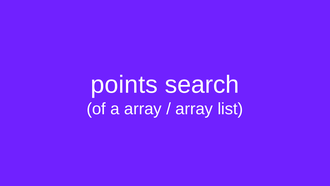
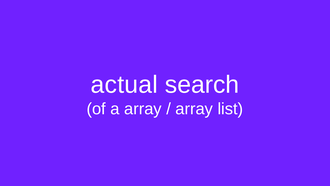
points: points -> actual
